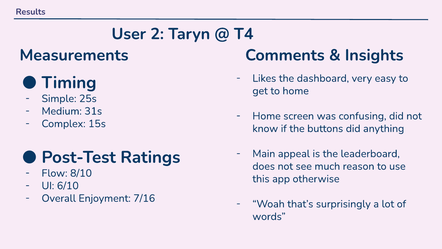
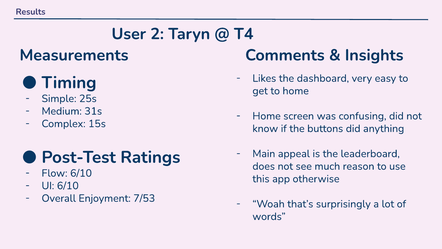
Flow 8/10: 8/10 -> 6/10
7/16: 7/16 -> 7/53
